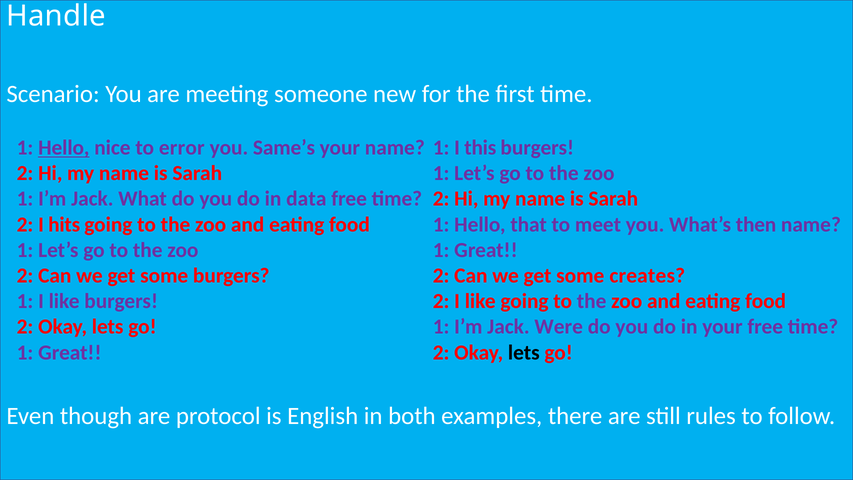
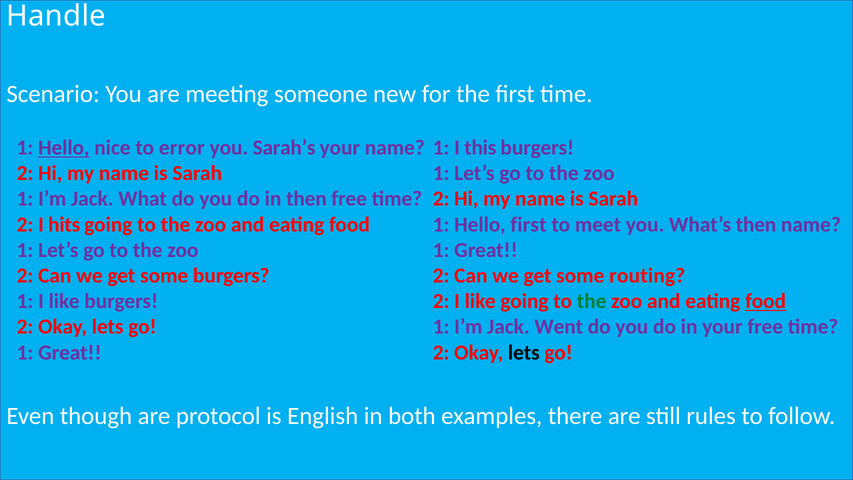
Same’s: Same’s -> Sarah’s
in data: data -> then
Hello that: that -> first
creates: creates -> routing
the at (592, 301) colour: purple -> green
food at (766, 301) underline: none -> present
Were: Were -> Went
